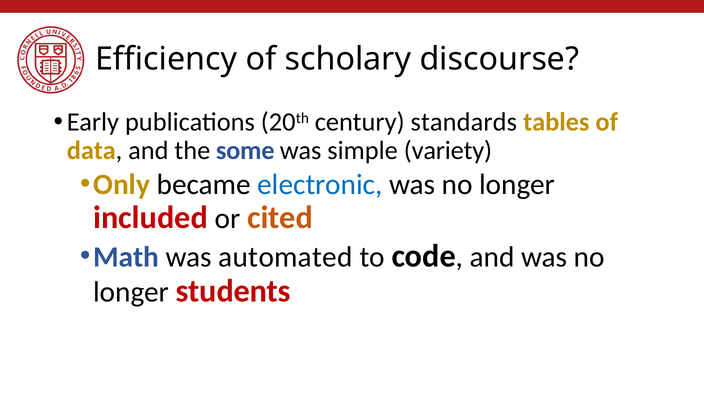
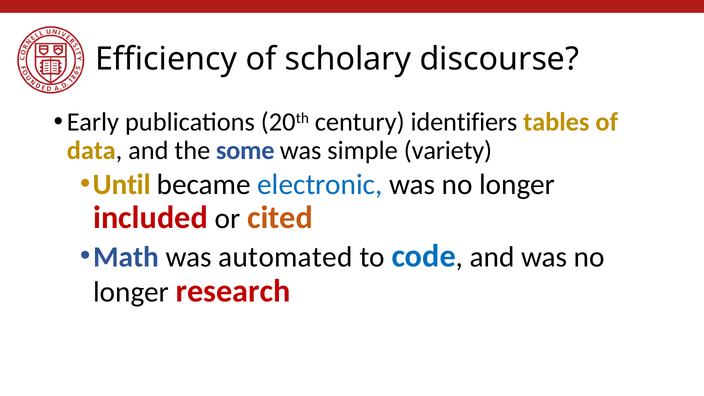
standards: standards -> identifiers
Only: Only -> Until
code colour: black -> blue
students: students -> research
